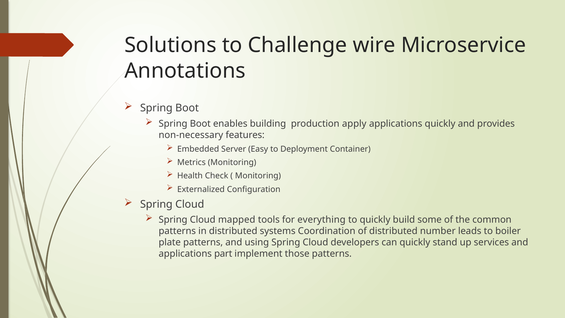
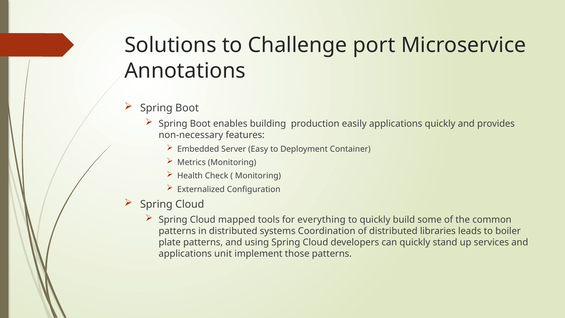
wire: wire -> port
apply: apply -> easily
number: number -> libraries
part: part -> unit
